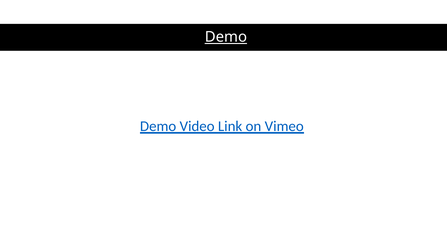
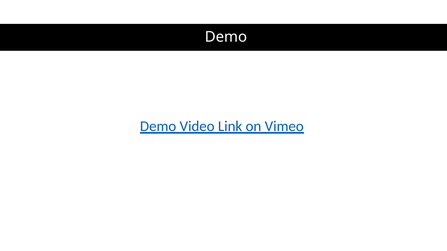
Demo at (226, 37) underline: present -> none
